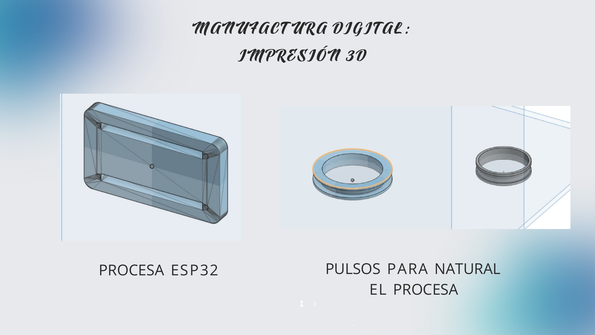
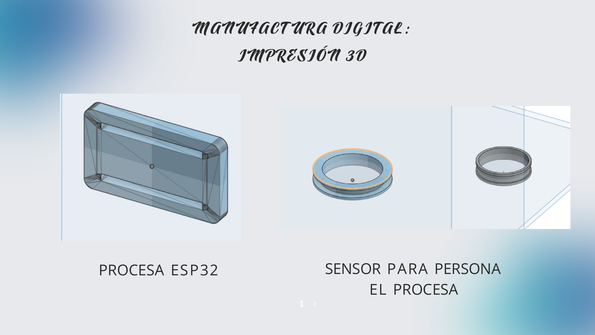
PULSOS: PULSOS -> SENSOR
NATURAL: NATURAL -> PERSONA
